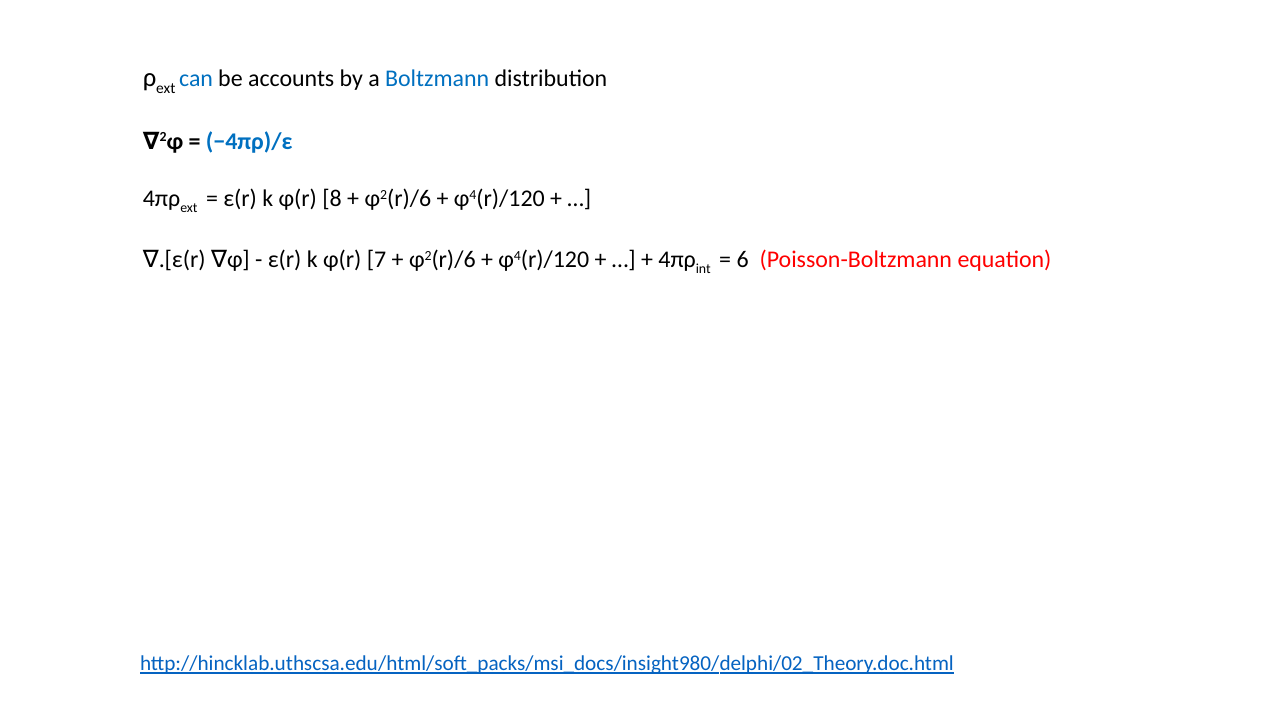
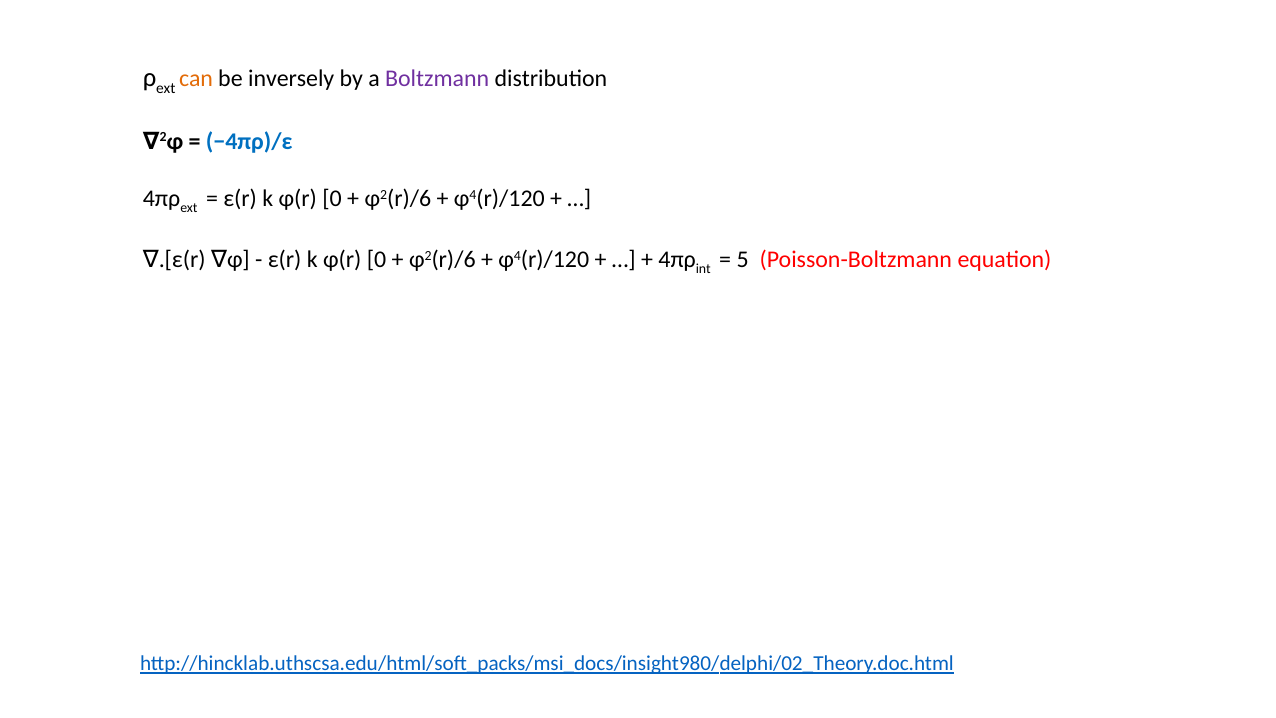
can colour: blue -> orange
accounts: accounts -> inversely
Boltzmann colour: blue -> purple
8 at (332, 199): 8 -> 0
7 at (377, 260): 7 -> 0
6: 6 -> 5
